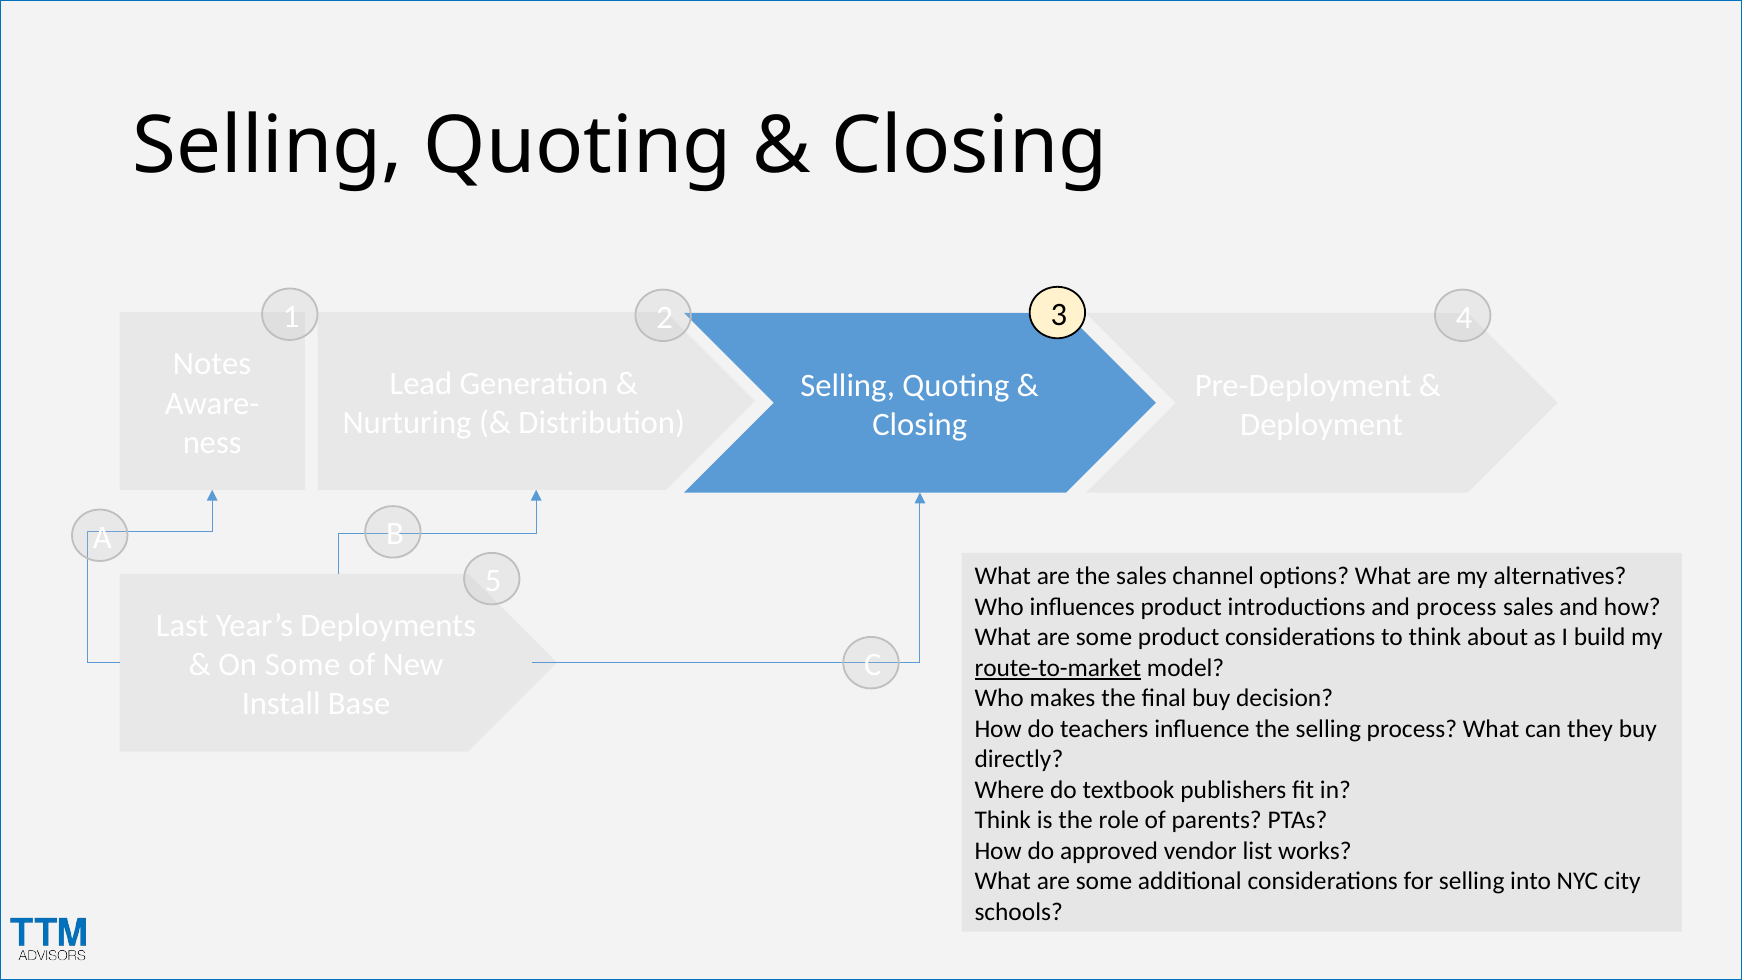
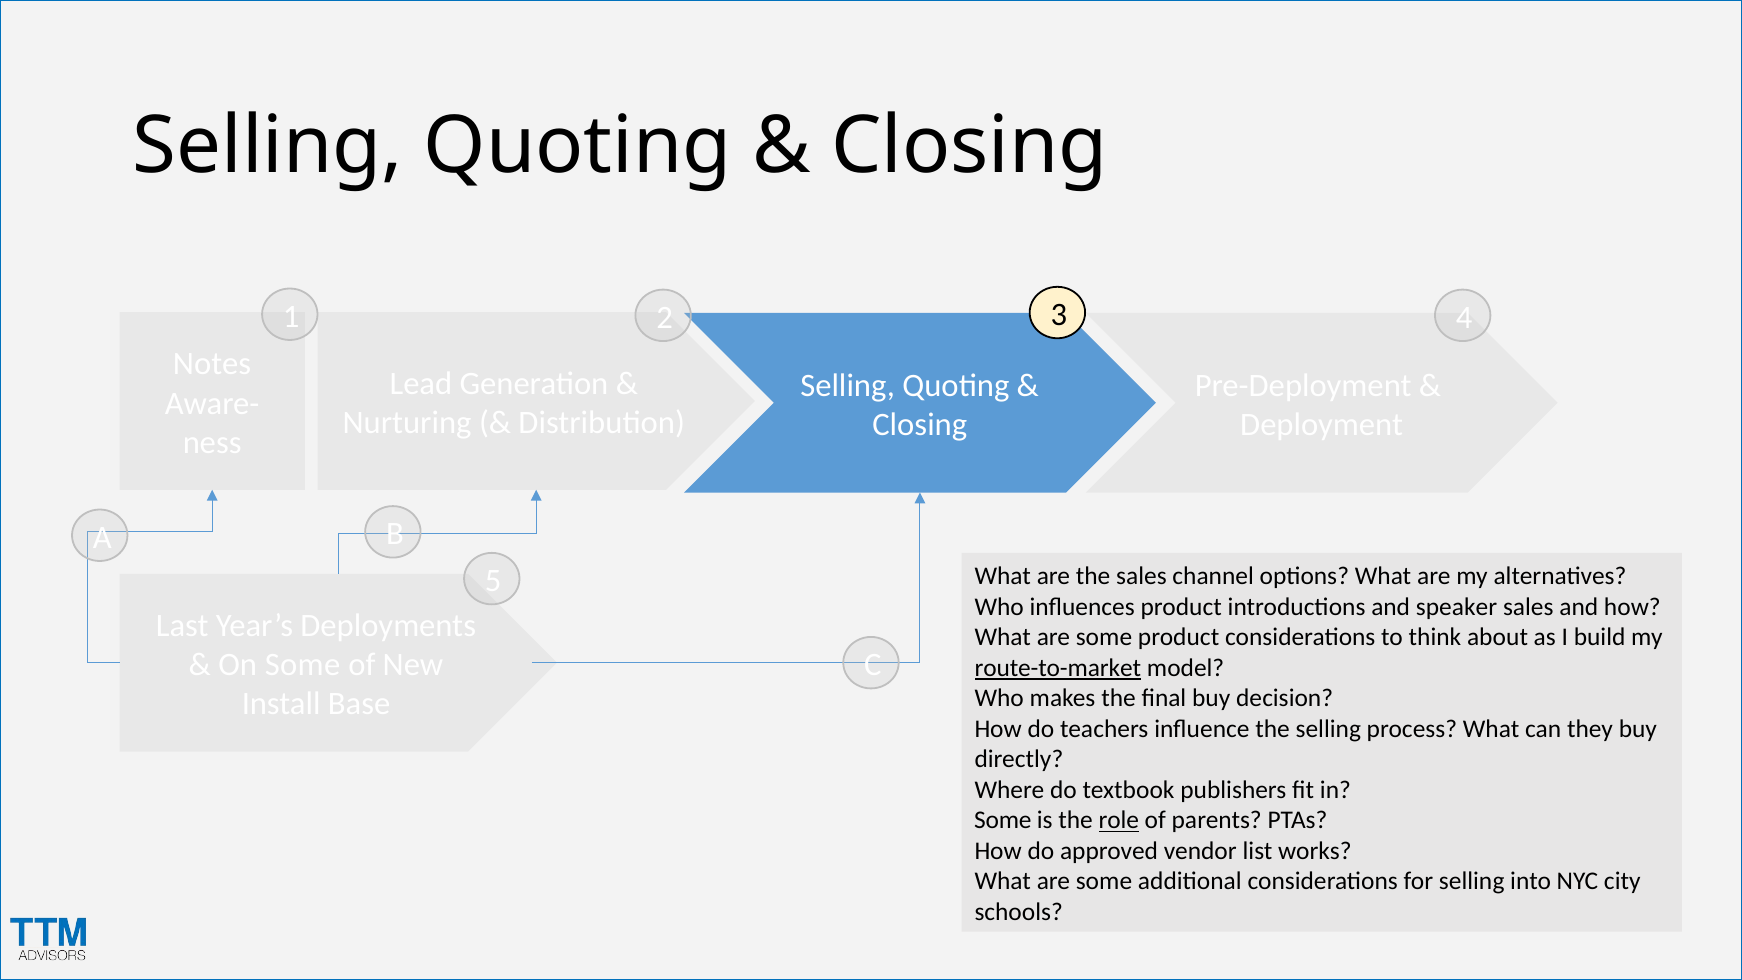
and process: process -> speaker
Think at (1003, 820): Think -> Some
role underline: none -> present
